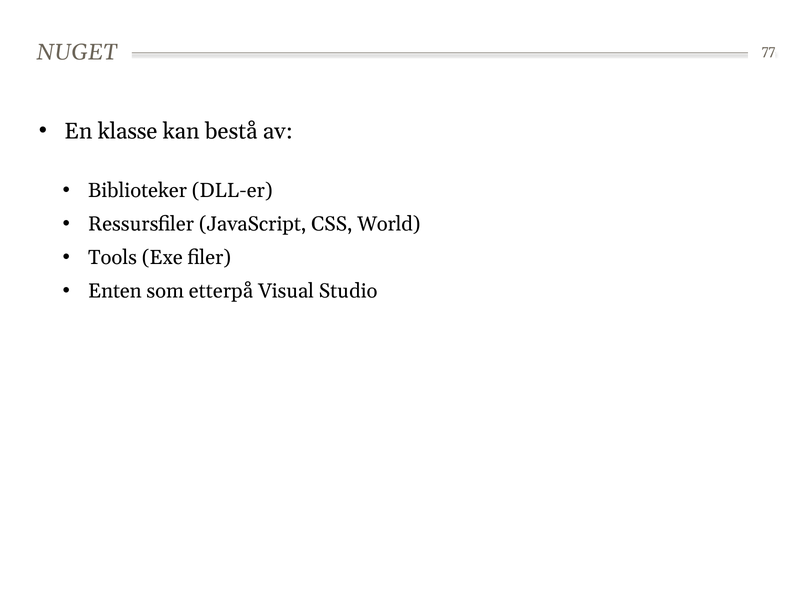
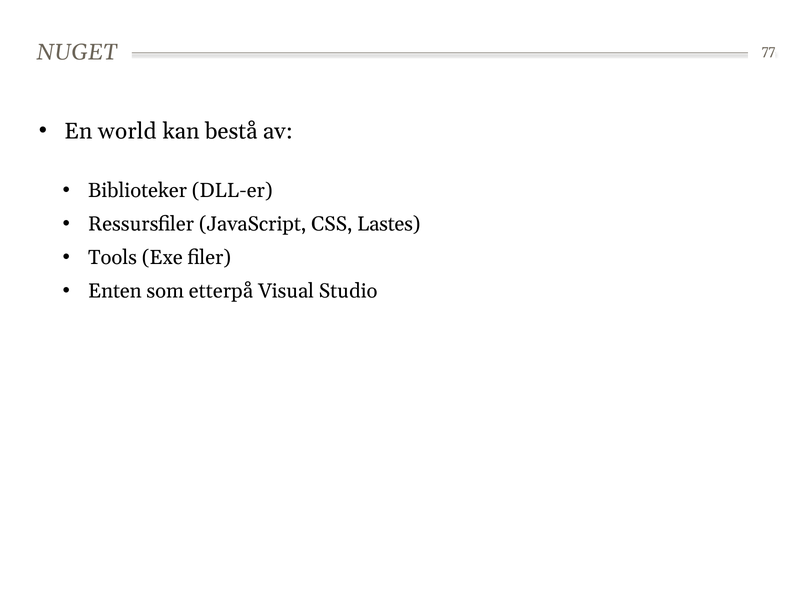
klasse: klasse -> world
World: World -> Lastes
